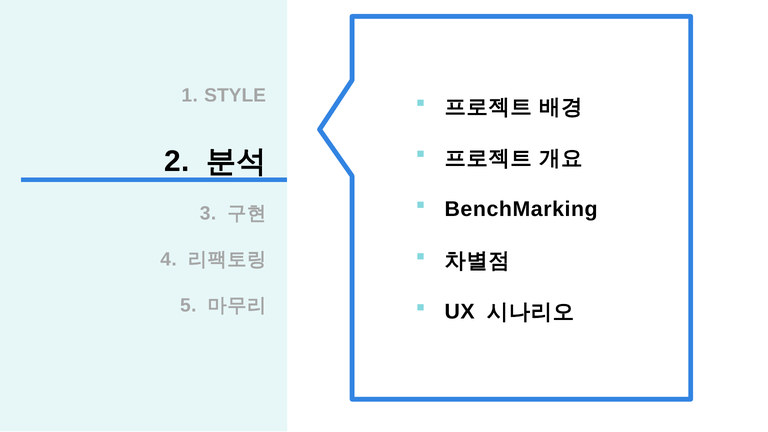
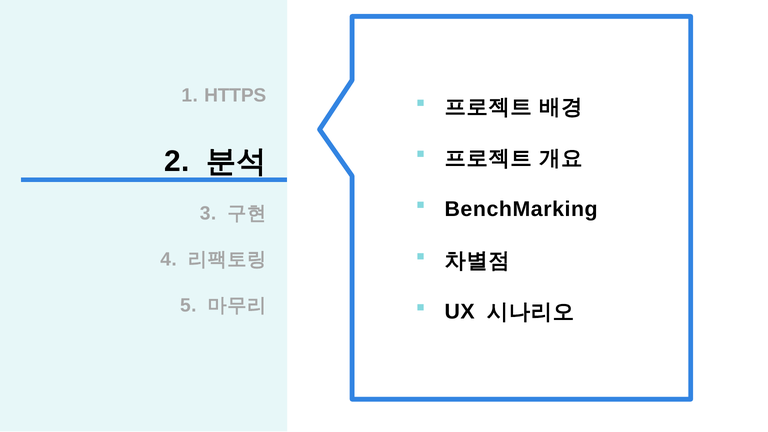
STYLE: STYLE -> HTTPS
